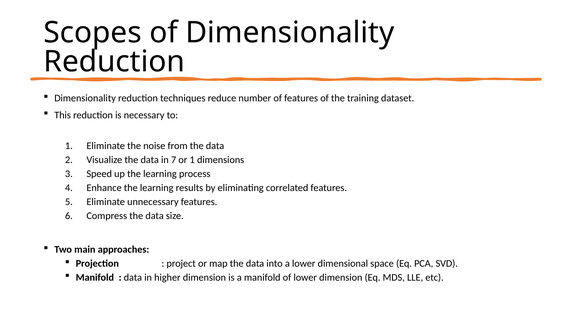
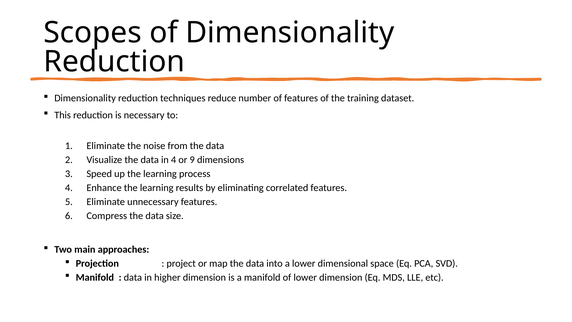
in 7: 7 -> 4
or 1: 1 -> 9
